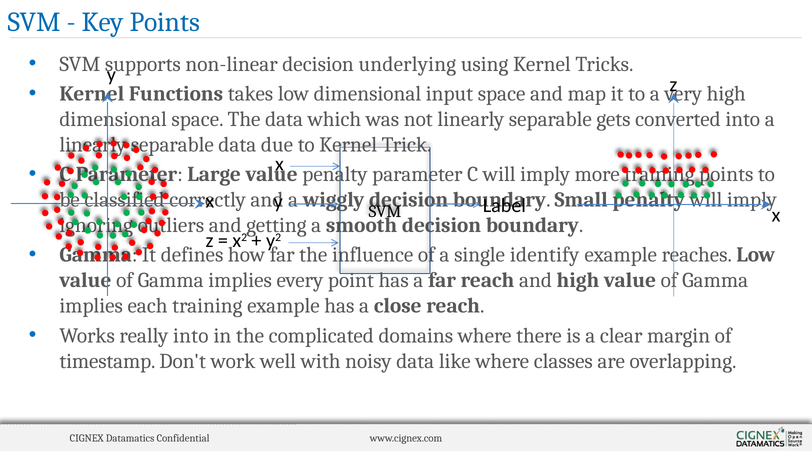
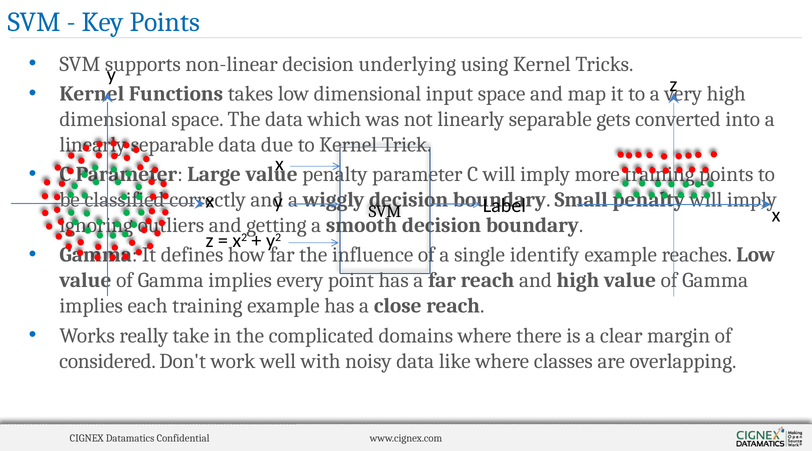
really into: into -> take
timestamp: timestamp -> considered
